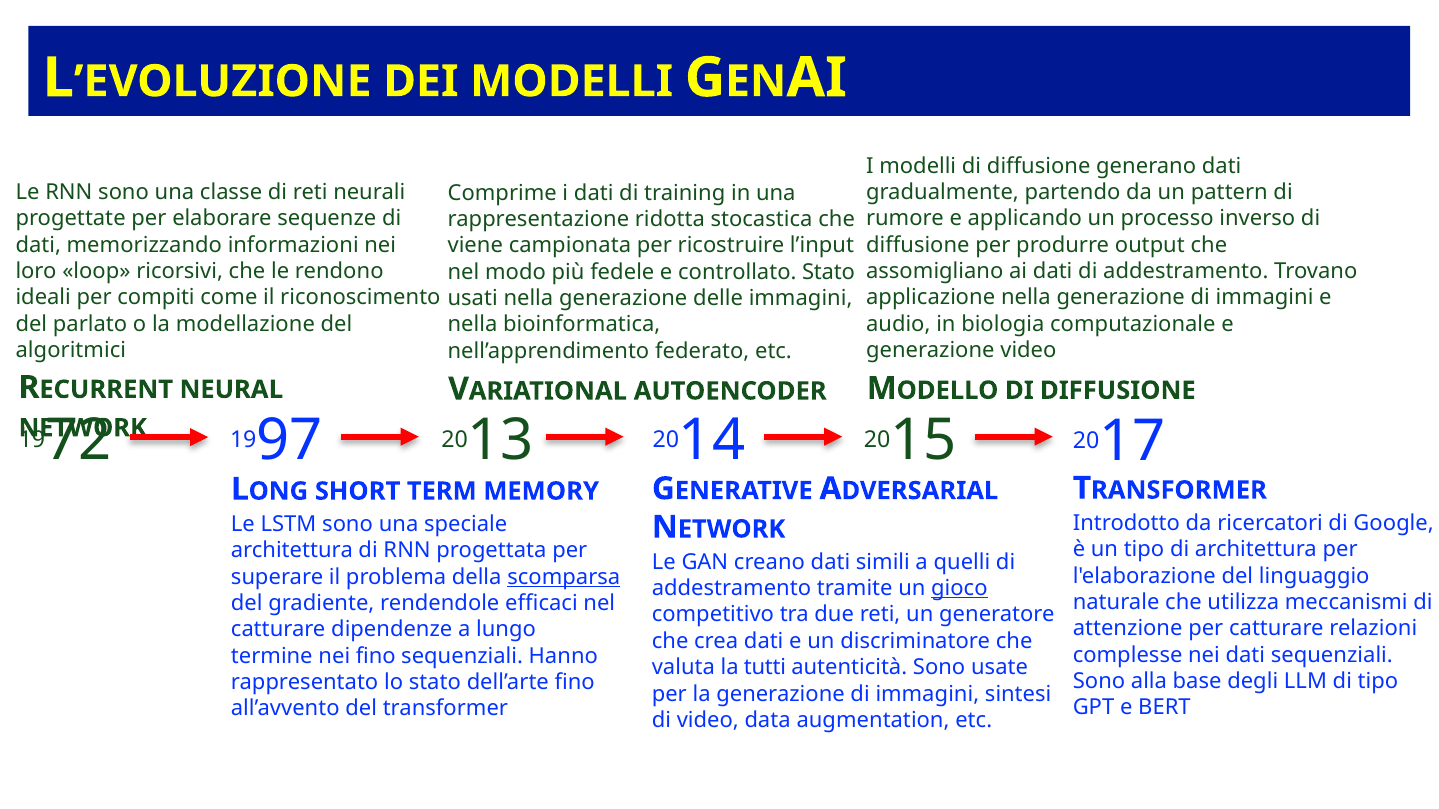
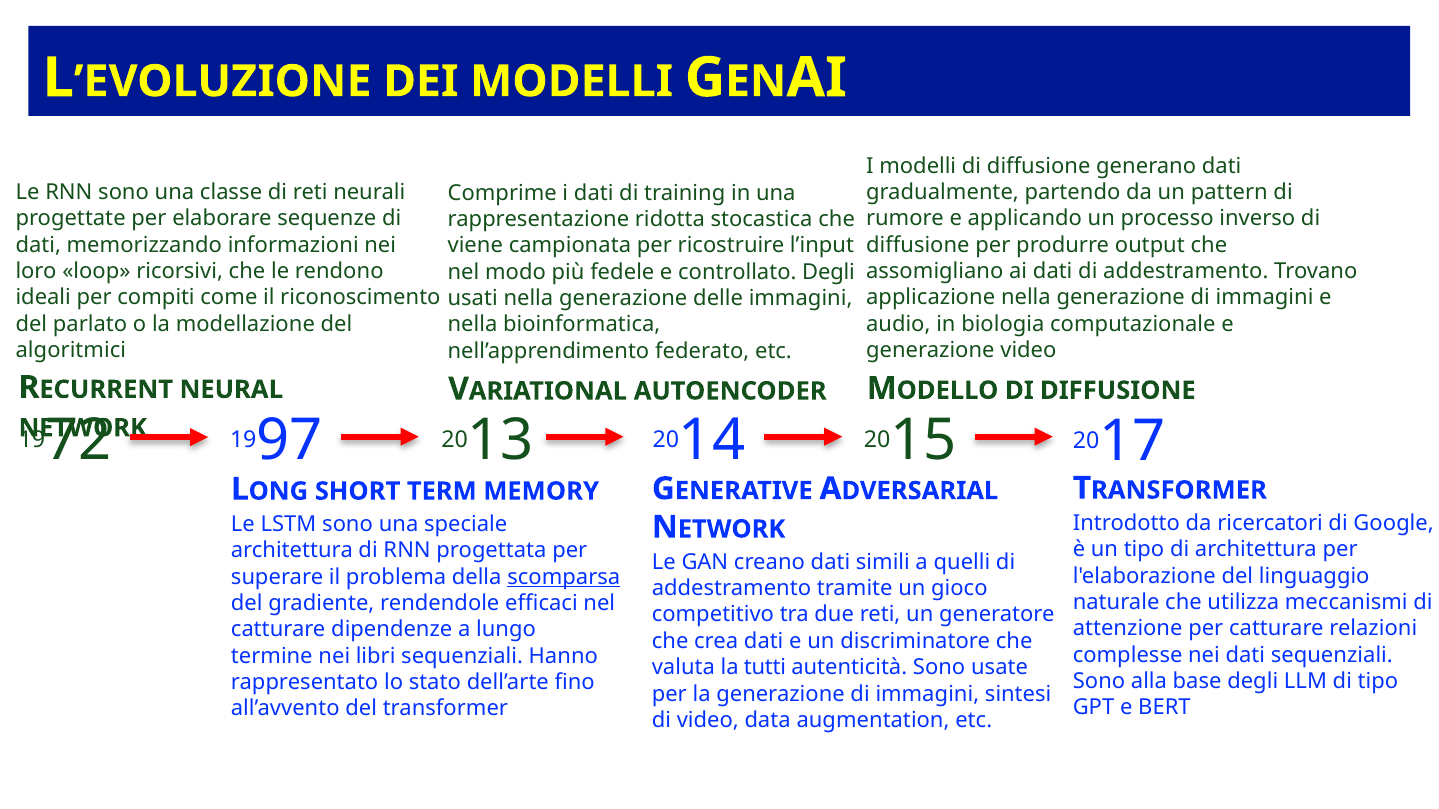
controllato Stato: Stato -> Degli
gioco underline: present -> none
nei fino: fino -> libri
